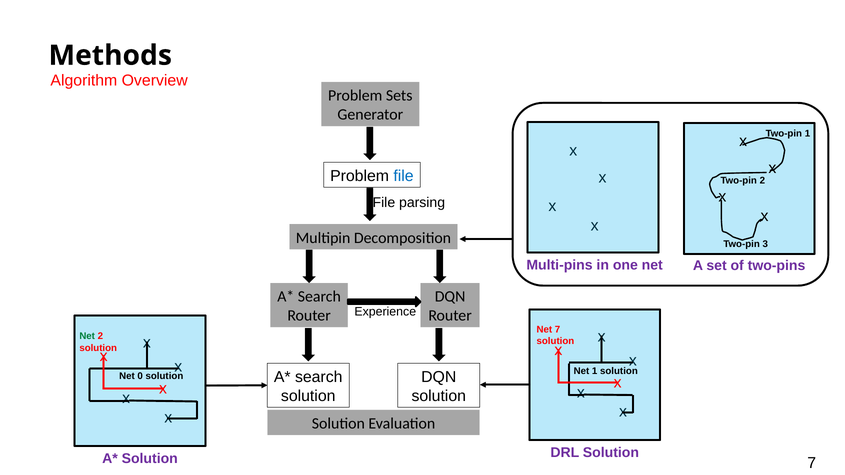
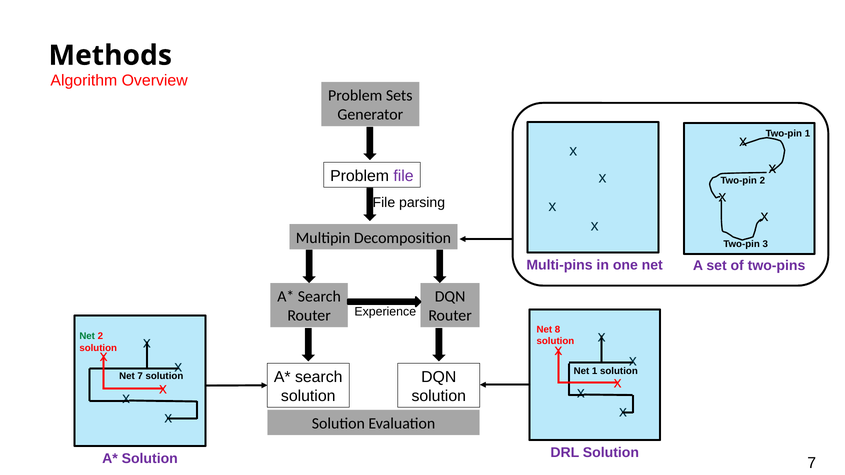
file at (404, 176) colour: blue -> purple
Net 7: 7 -> 8
Net 0: 0 -> 7
